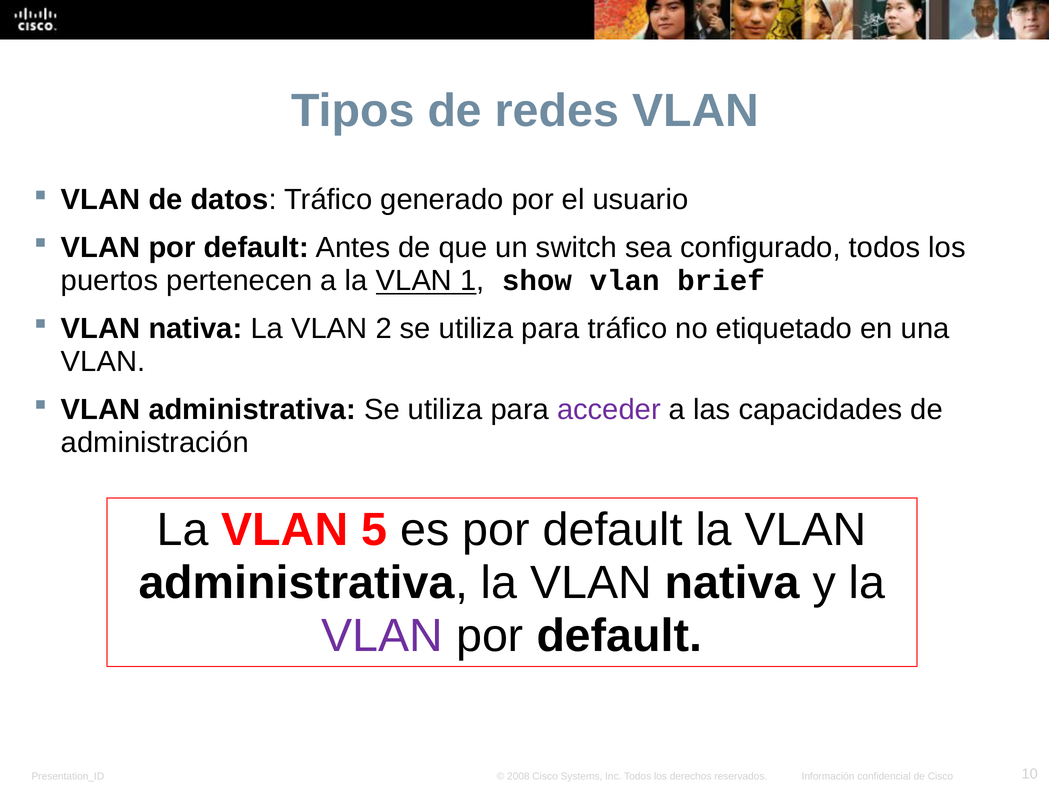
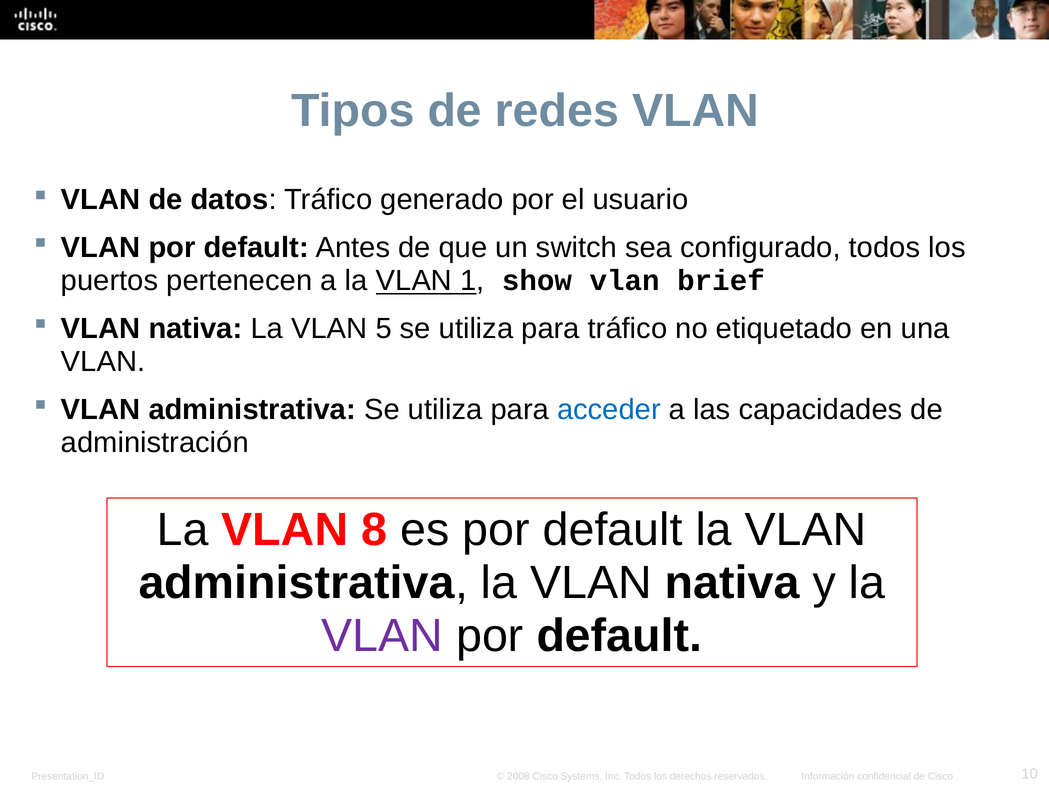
2: 2 -> 5
acceder colour: purple -> blue
5: 5 -> 8
